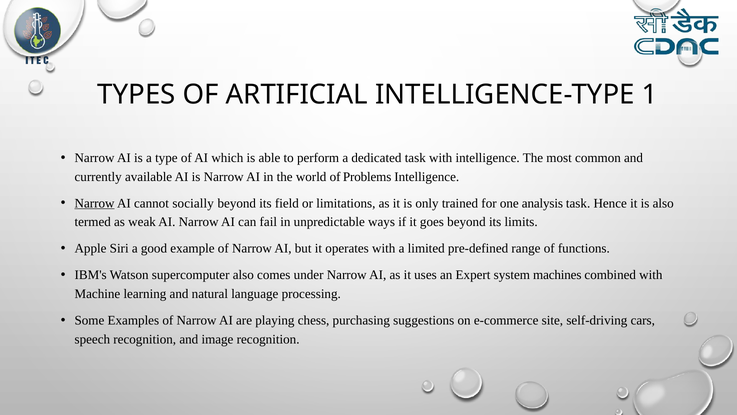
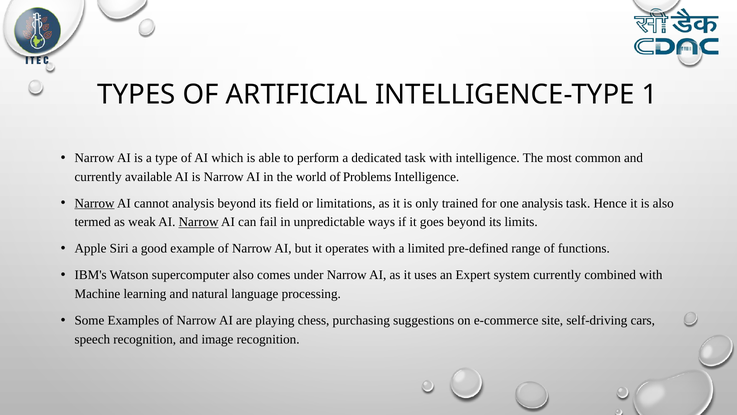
cannot socially: socially -> analysis
Narrow at (199, 222) underline: none -> present
system machines: machines -> currently
